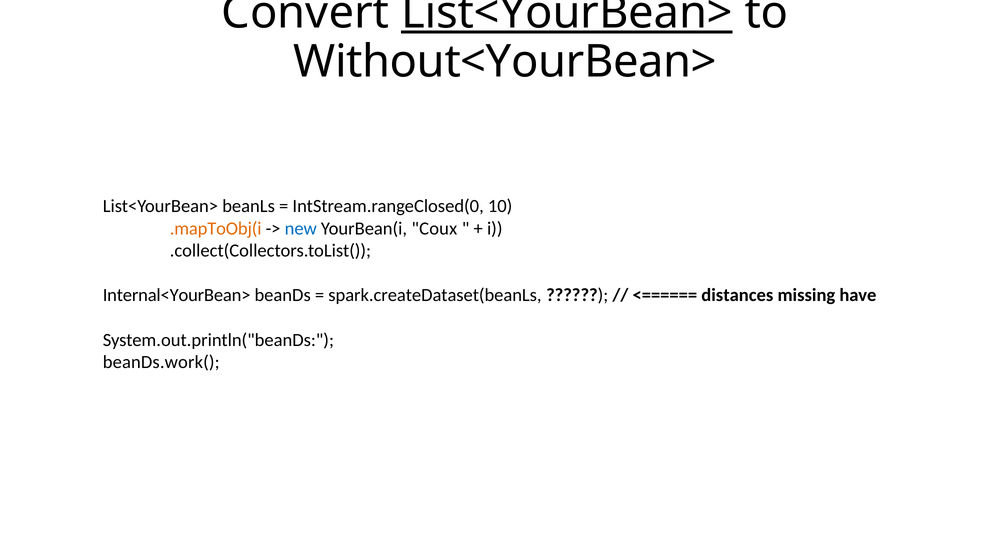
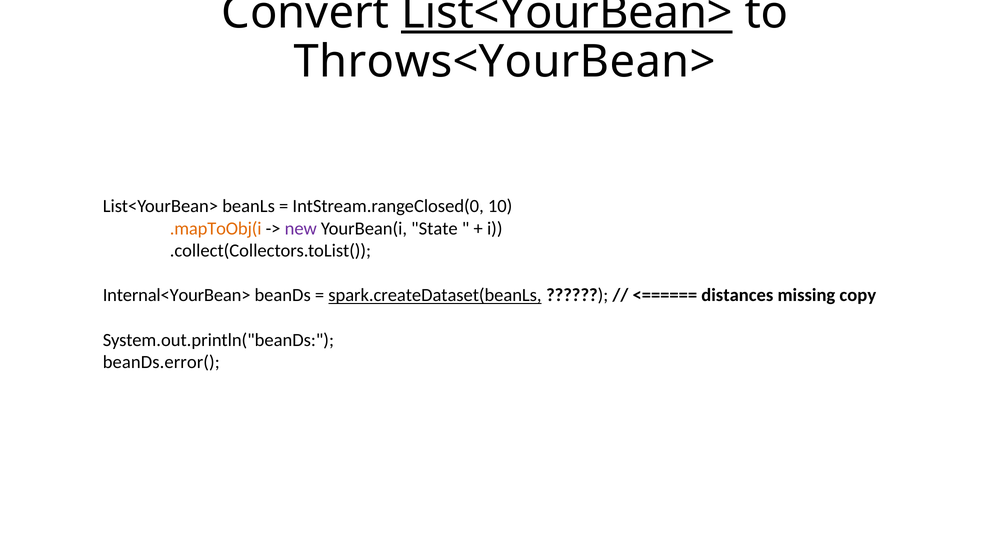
Without<YourBean>: Without<YourBean> -> Throws<YourBean>
new colour: blue -> purple
Coux: Coux -> State
spark.createDataset(beanLs underline: none -> present
have: have -> copy
beanDs.work(: beanDs.work( -> beanDs.error(
